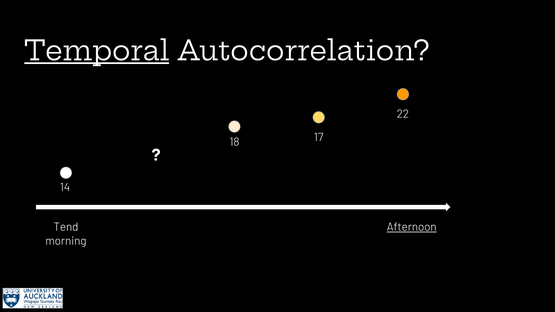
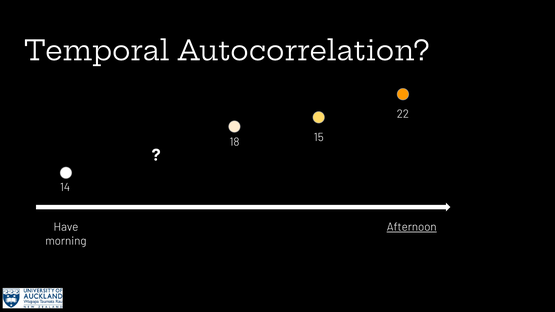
Temporal underline: present -> none
17: 17 -> 15
Tend: Tend -> Have
